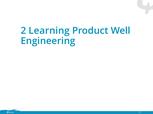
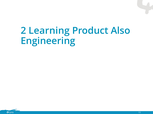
Well: Well -> Also
